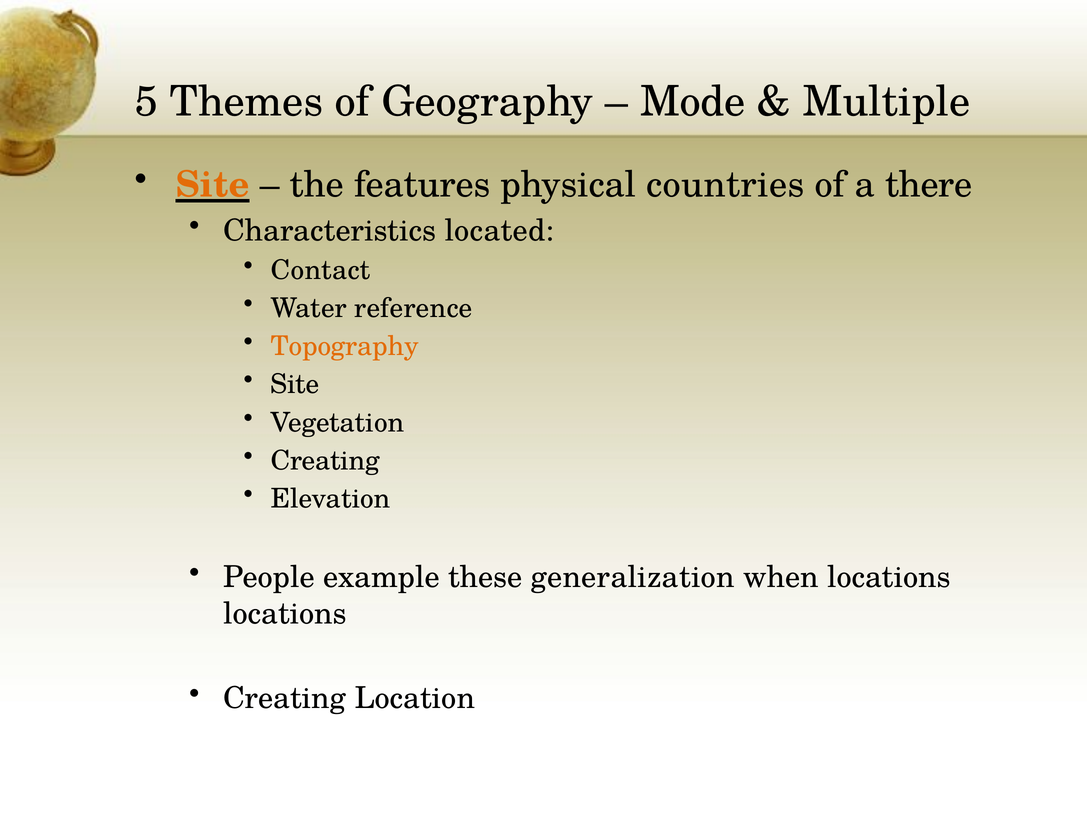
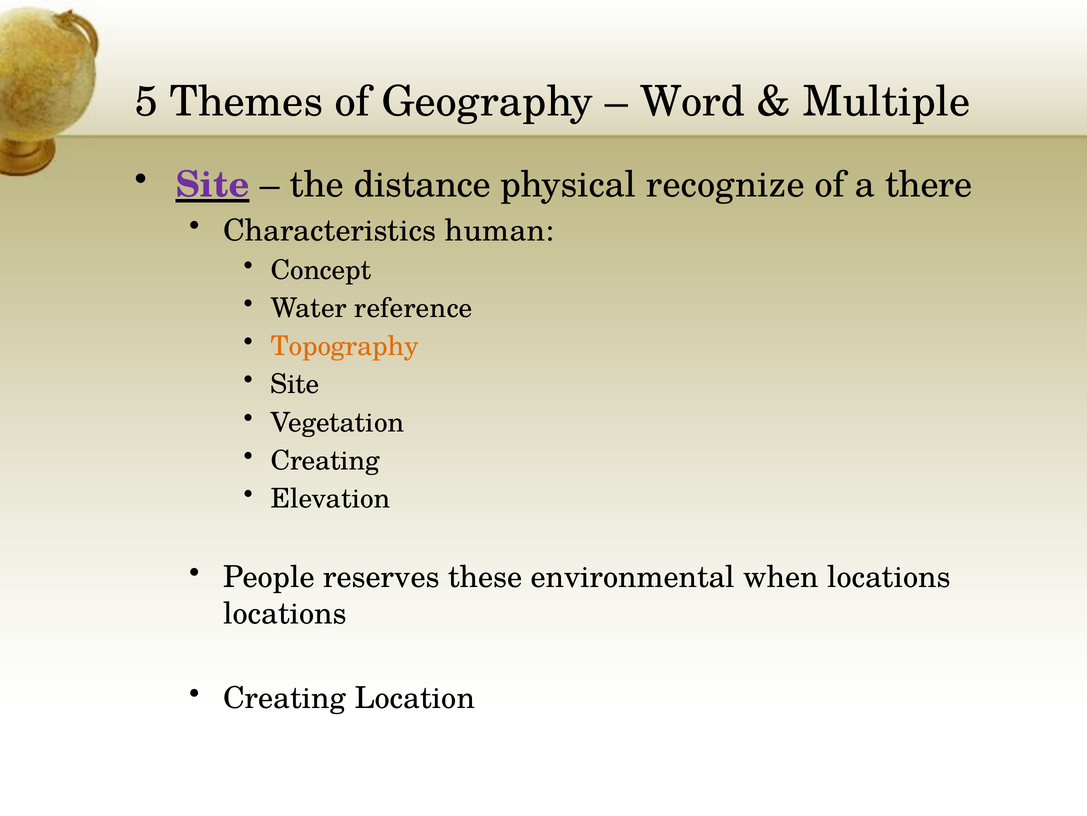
Mode: Mode -> Word
Site at (213, 185) colour: orange -> purple
features: features -> distance
countries: countries -> recognize
located: located -> human
Contact: Contact -> Concept
example: example -> reserves
generalization: generalization -> environmental
